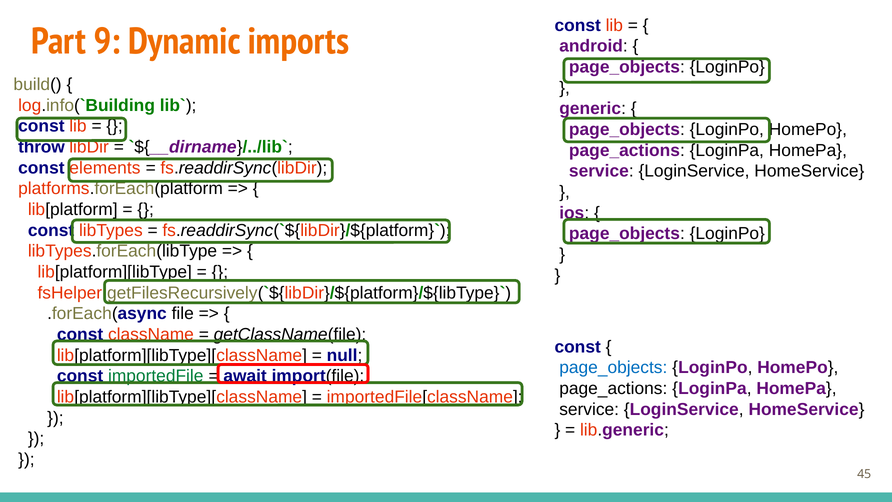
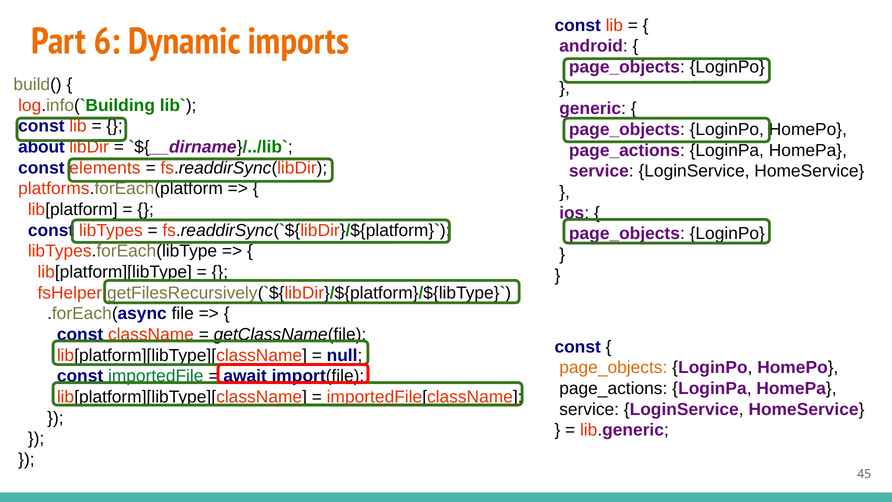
9: 9 -> 6
throw: throw -> about
page_objects at (613, 368) colour: blue -> orange
